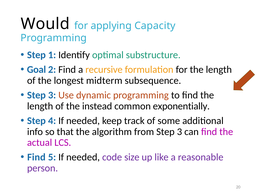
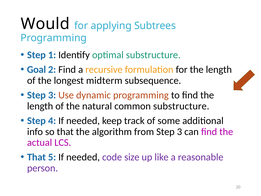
Capacity: Capacity -> Subtrees
instead: instead -> natural
common exponentially: exponentially -> substructure
Find at (36, 157): Find -> That
